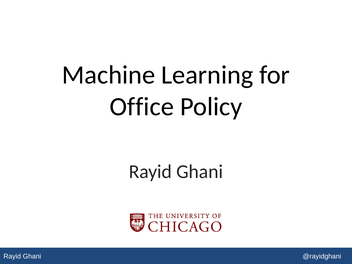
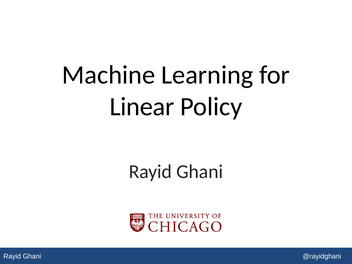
Office: Office -> Linear
